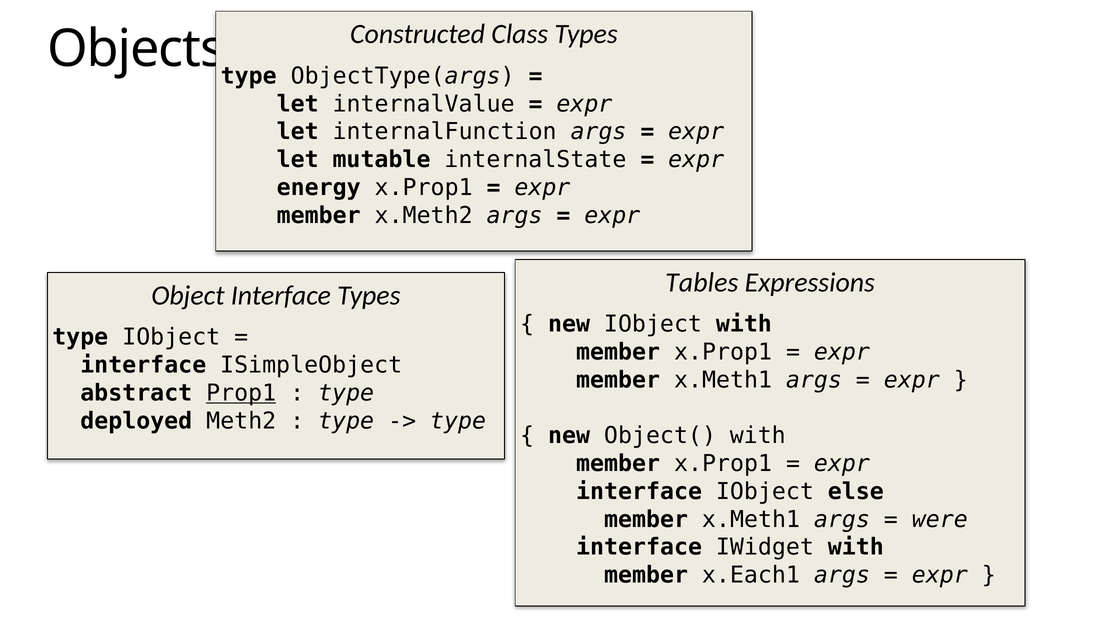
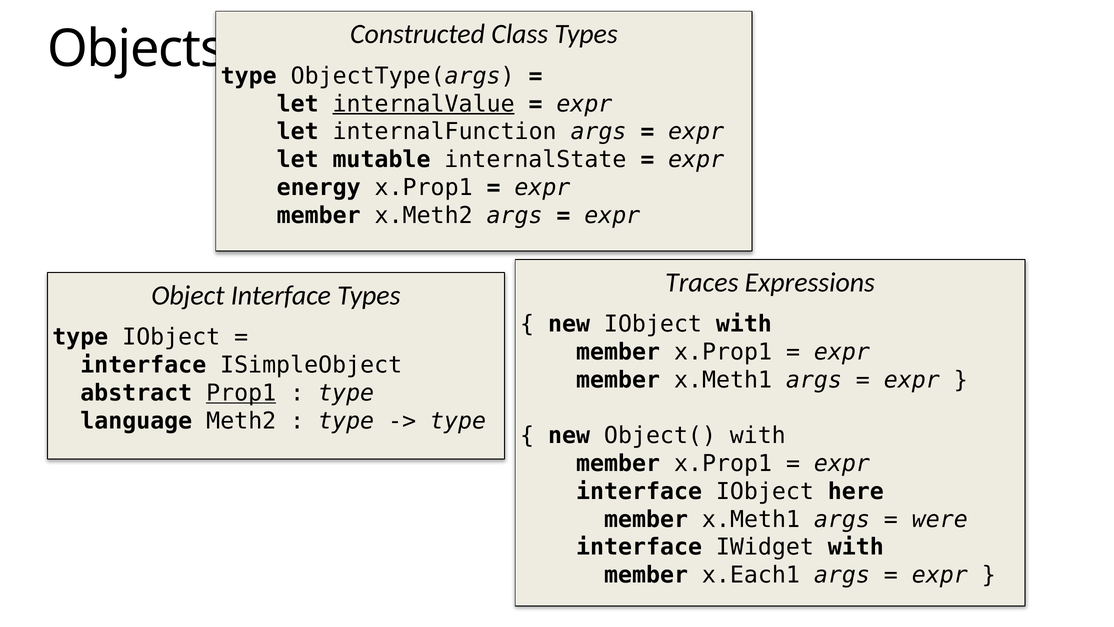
internalValue underline: none -> present
Tables: Tables -> Traces
deployed: deployed -> language
else: else -> here
